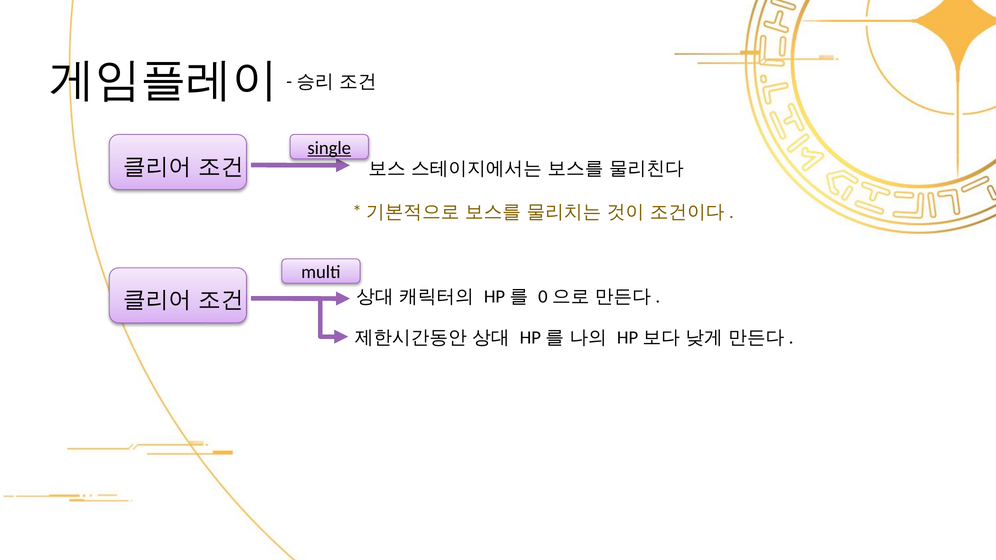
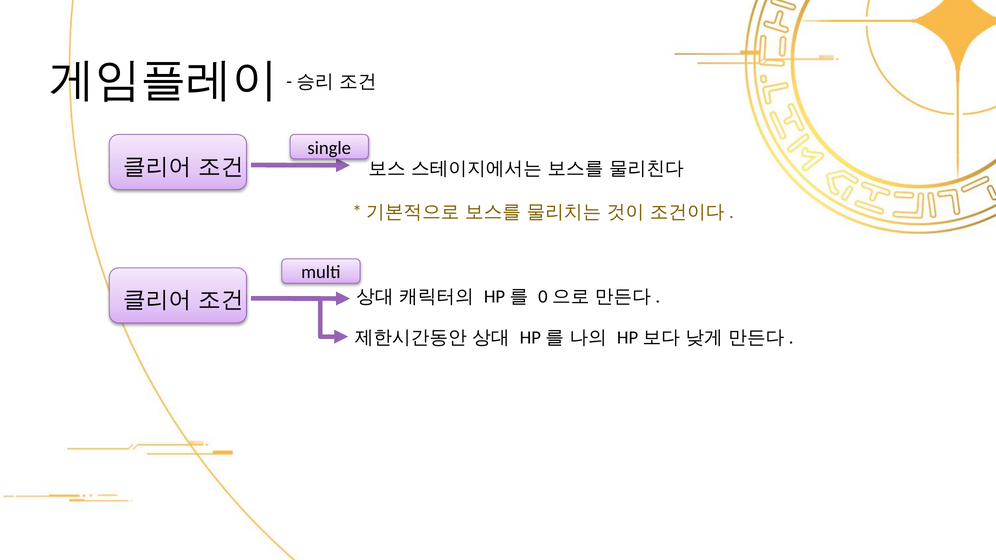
single underline: present -> none
